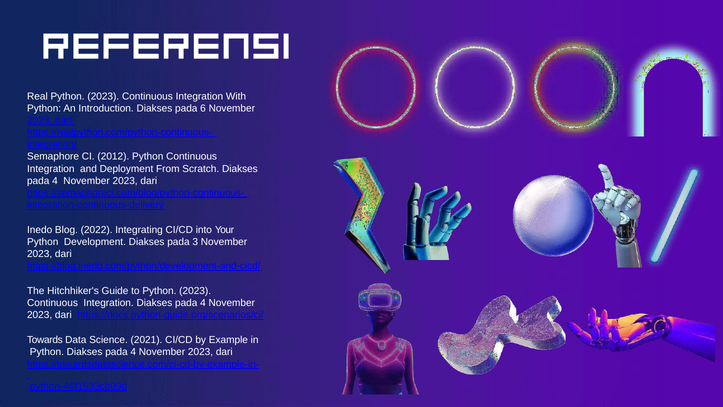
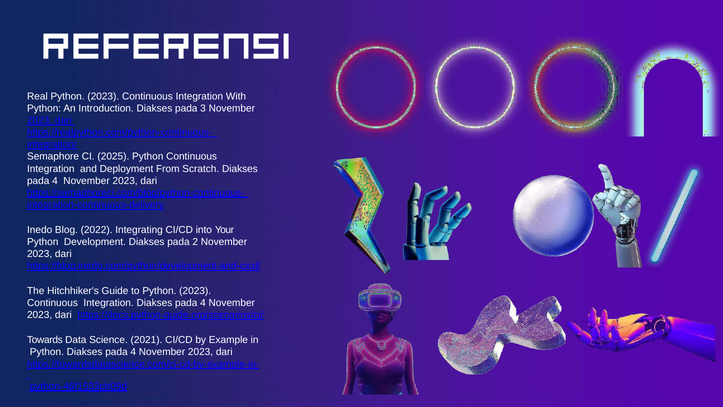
6: 6 -> 3
2012: 2012 -> 2025
3: 3 -> 2
